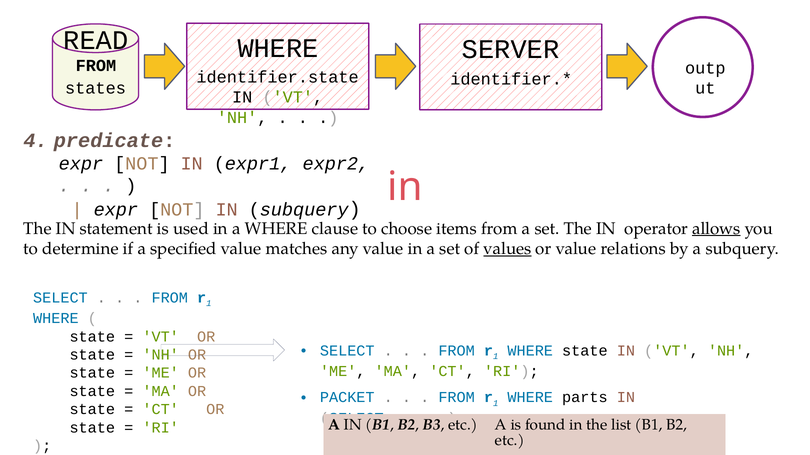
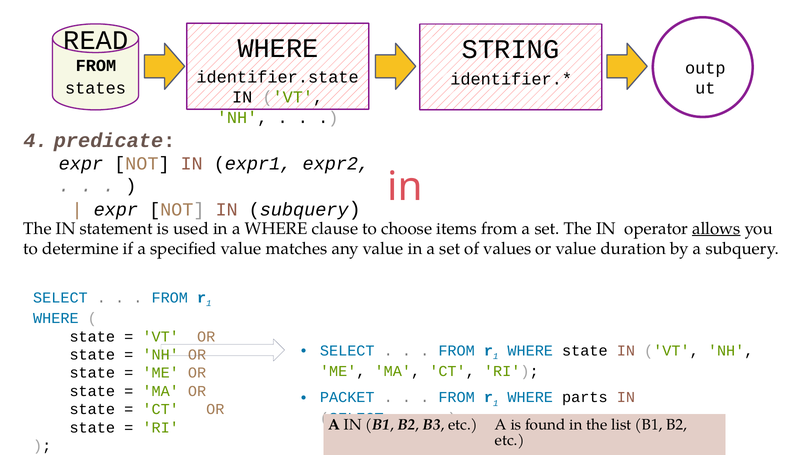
SERVER: SERVER -> STRING
values underline: present -> none
relations: relations -> duration
